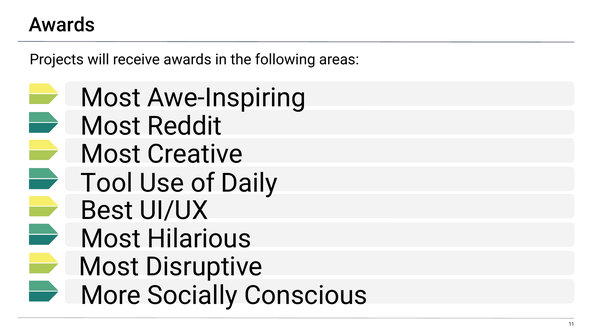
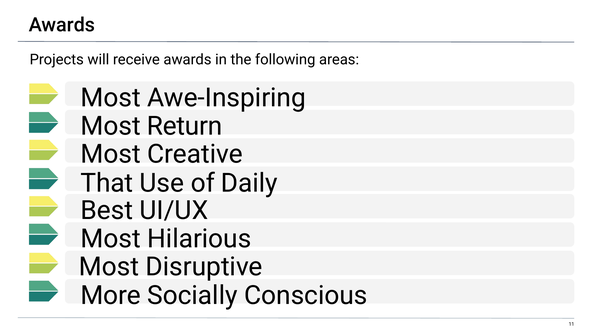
Reddit: Reddit -> Return
Tool: Tool -> That
